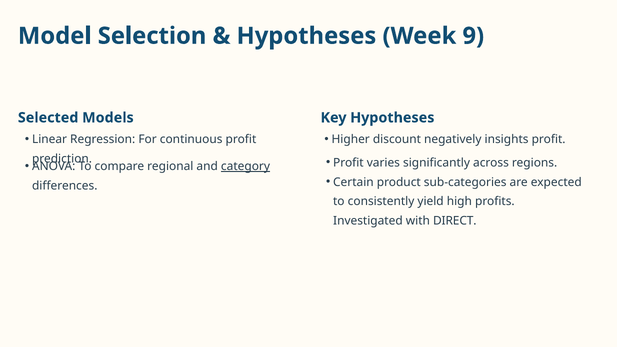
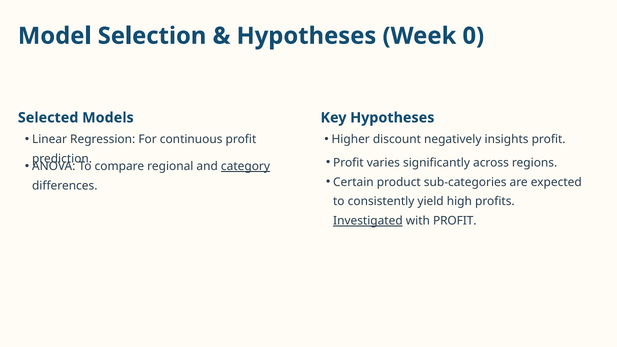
9: 9 -> 0
Investigated underline: none -> present
with DIRECT: DIRECT -> PROFIT
